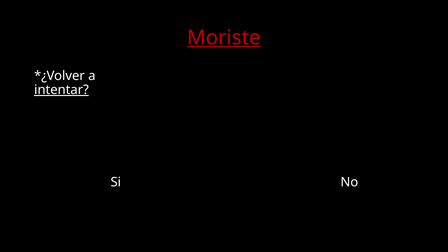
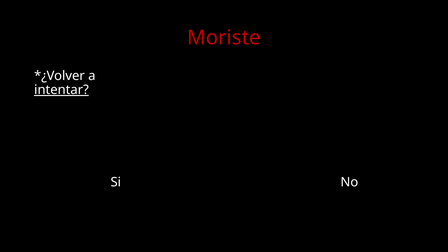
Moriste underline: present -> none
